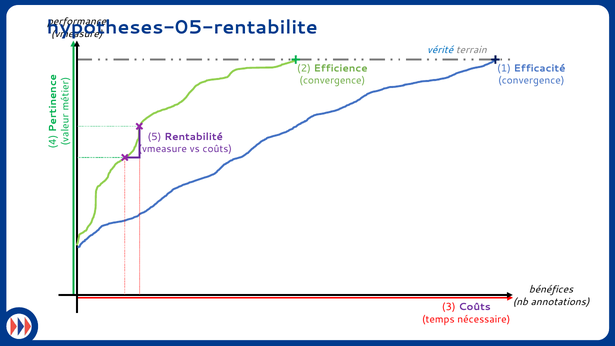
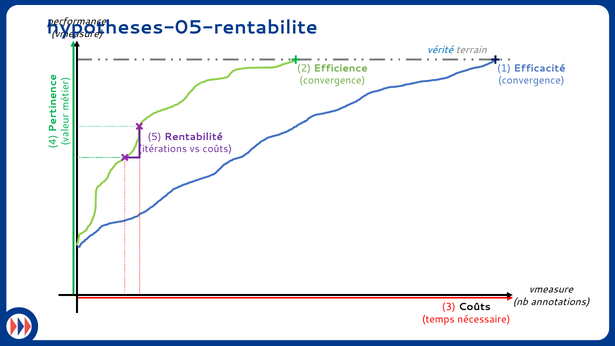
vmeasure at (163, 149): vmeasure -> itérations
bénéfices at (551, 289): bénéfices -> vmeasure
Coûts at (475, 307) colour: purple -> black
